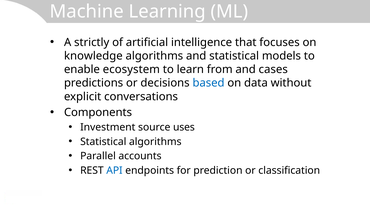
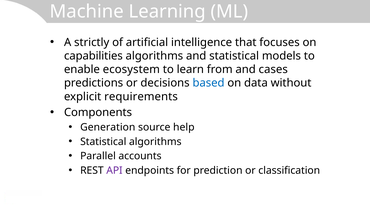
knowledge: knowledge -> capabilities
conversations: conversations -> requirements
Investment: Investment -> Generation
uses: uses -> help
API colour: blue -> purple
